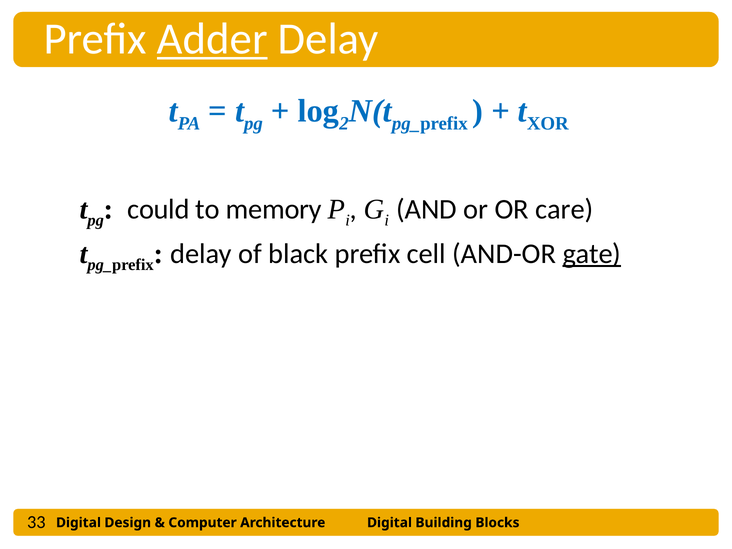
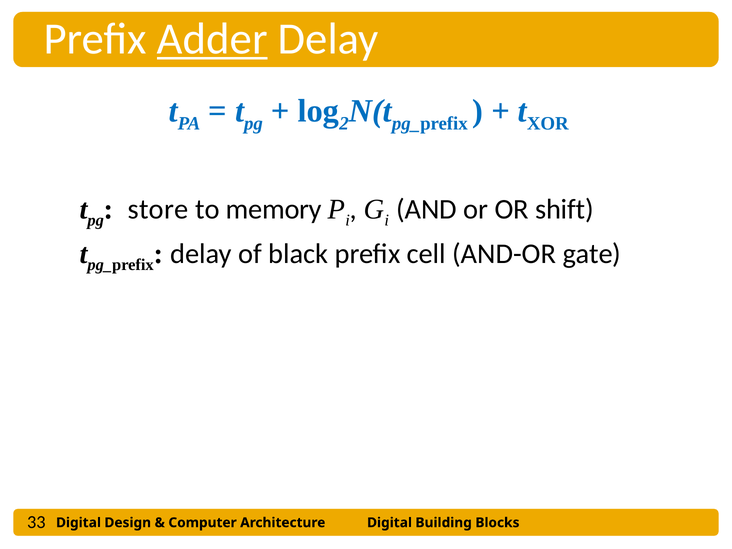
could: could -> store
care: care -> shift
gate underline: present -> none
